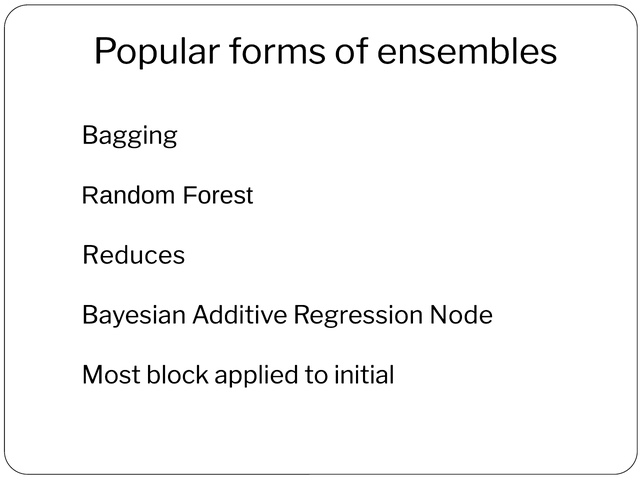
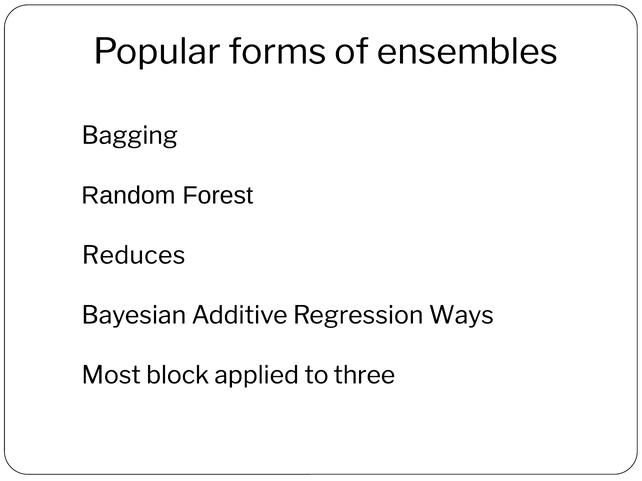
Node: Node -> Ways
initial: initial -> three
